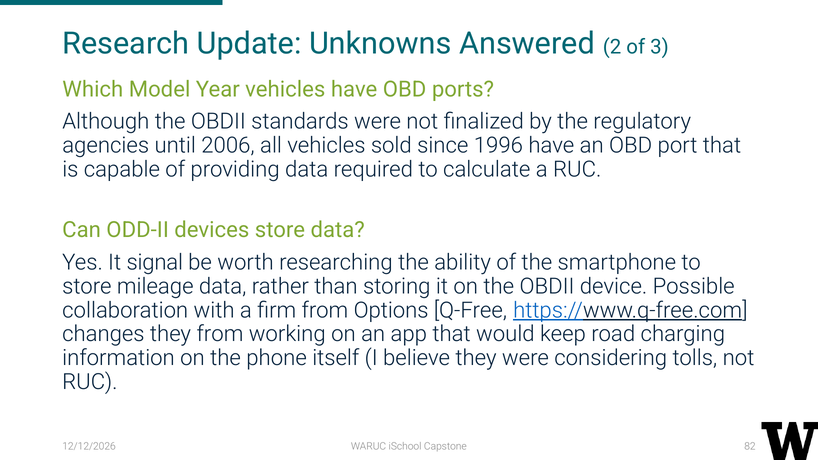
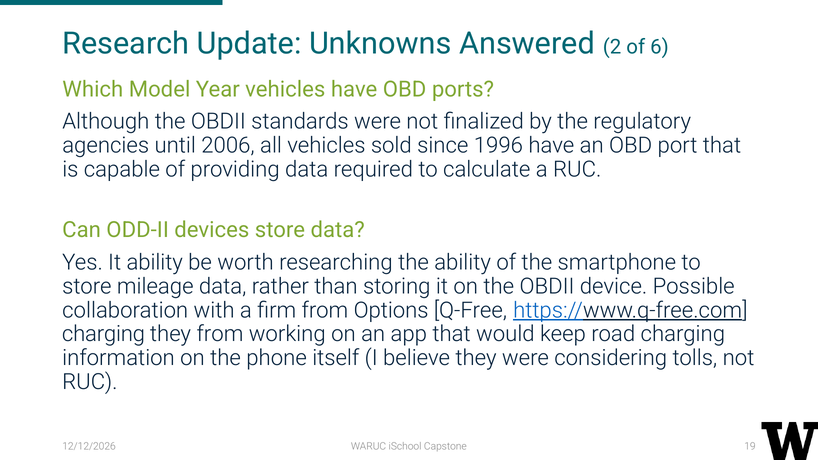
3: 3 -> 6
It signal: signal -> ability
changes at (103, 334): changes -> charging
82: 82 -> 19
